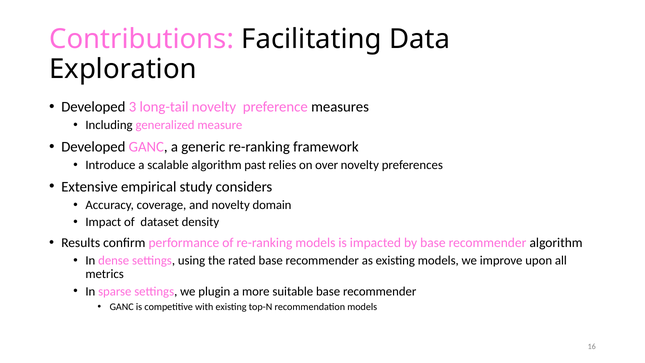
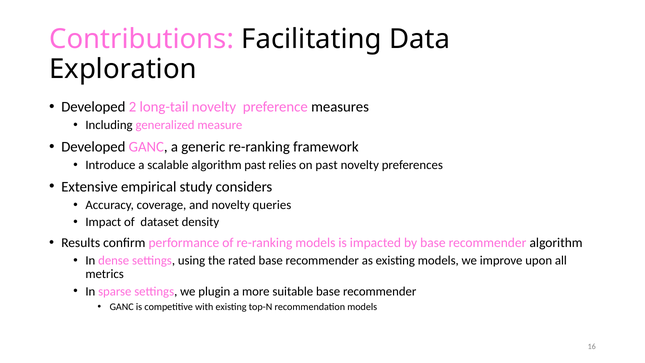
3: 3 -> 2
on over: over -> past
domain: domain -> queries
